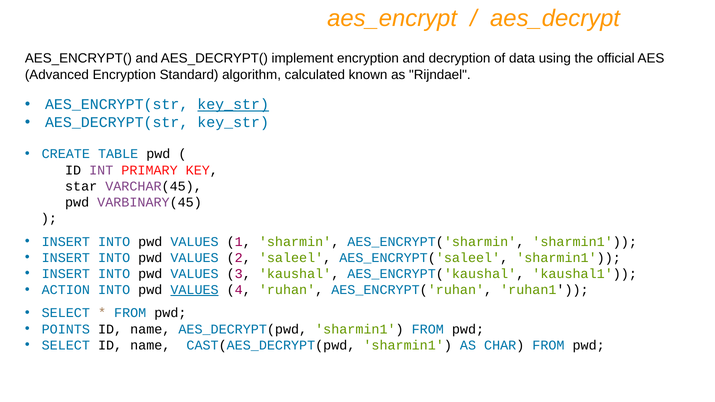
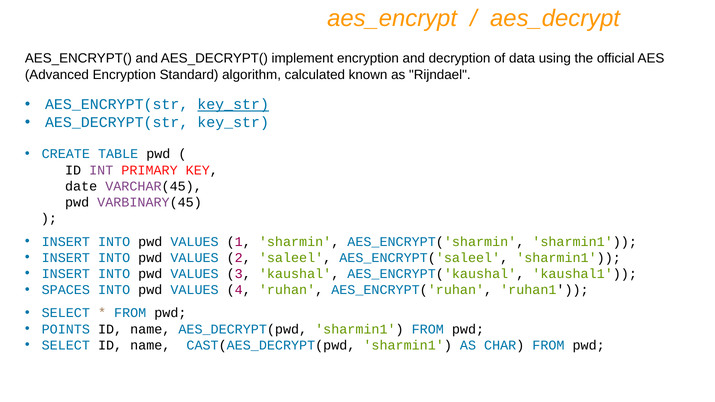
star: star -> date
ACTION: ACTION -> SPACES
VALUES at (195, 290) underline: present -> none
